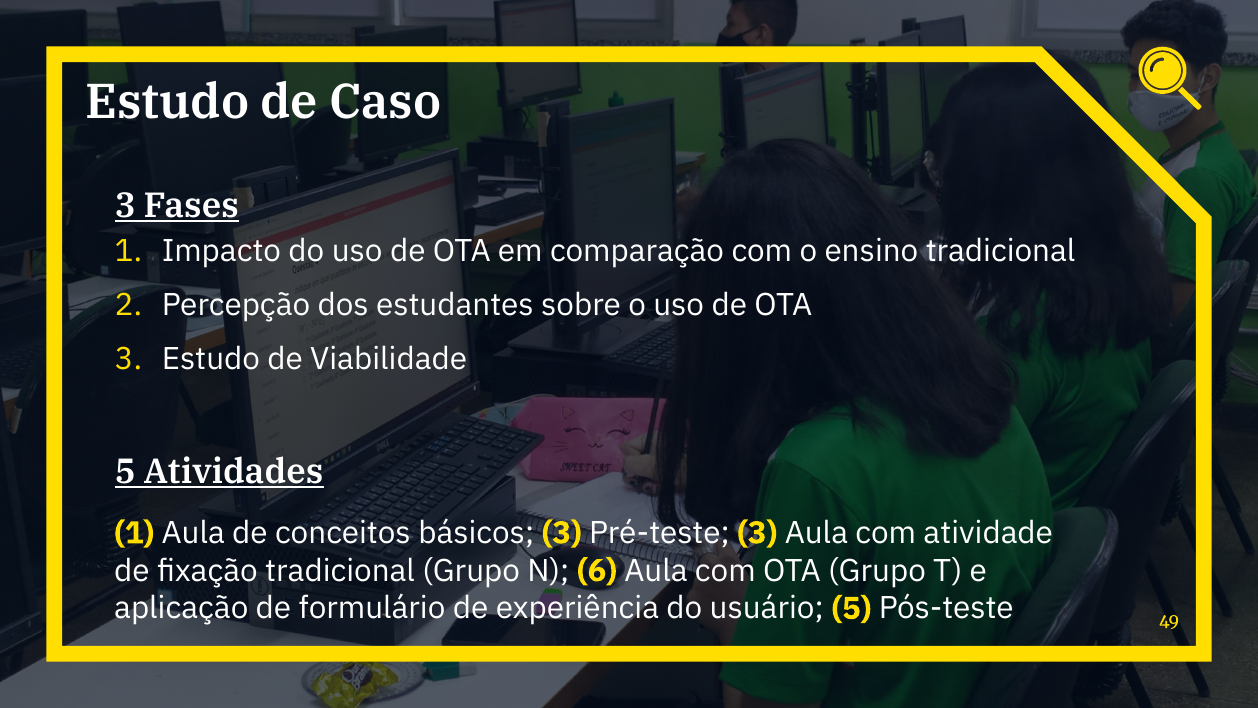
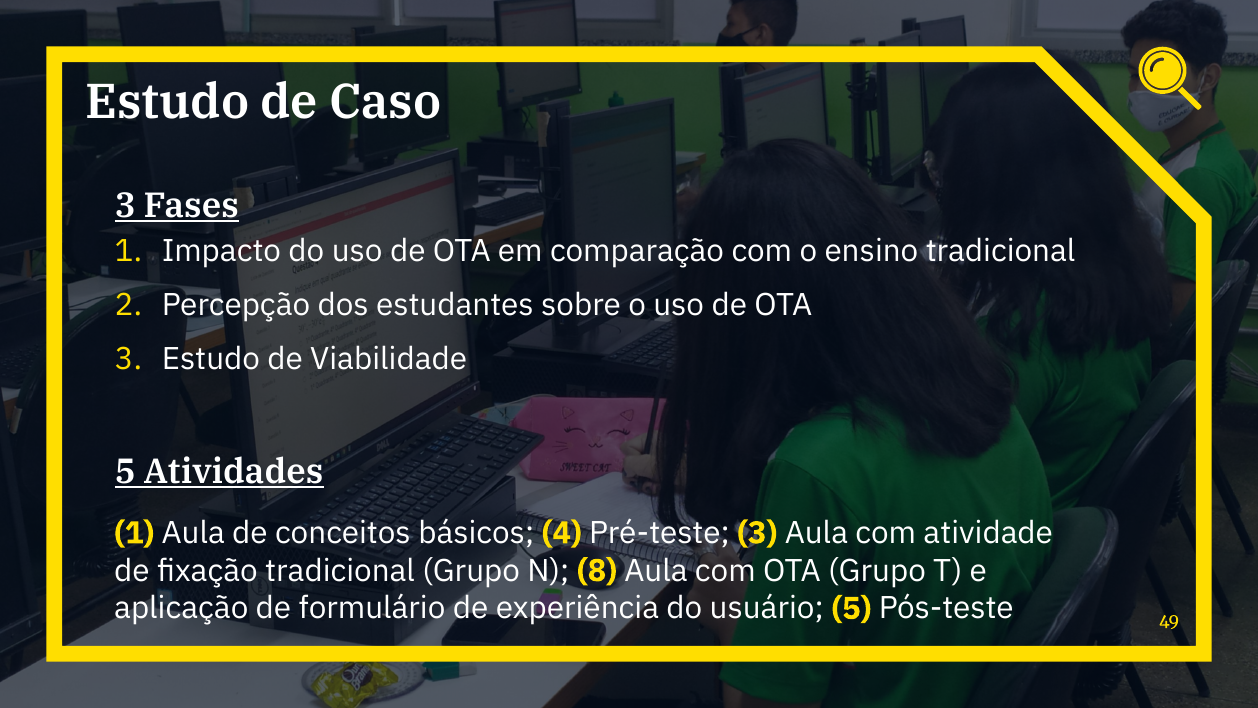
básicos 3: 3 -> 4
6: 6 -> 8
